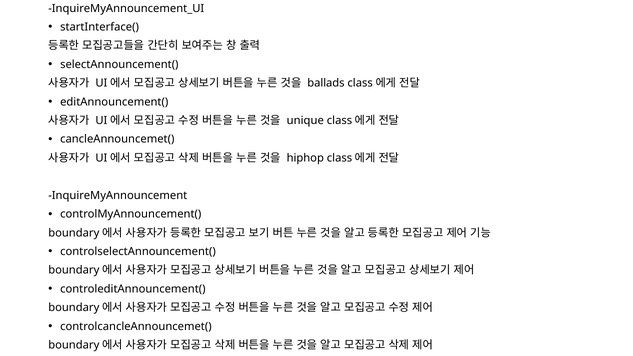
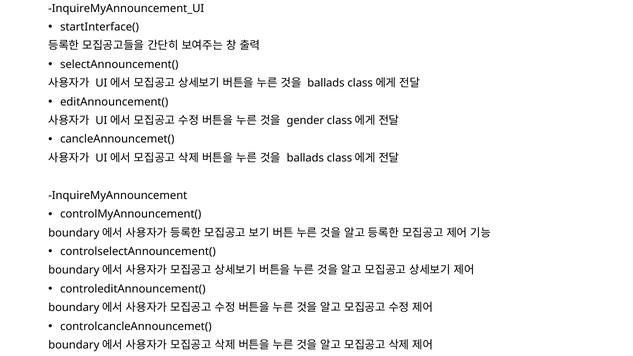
unique: unique -> gender
hiphop at (305, 158): hiphop -> ballads
